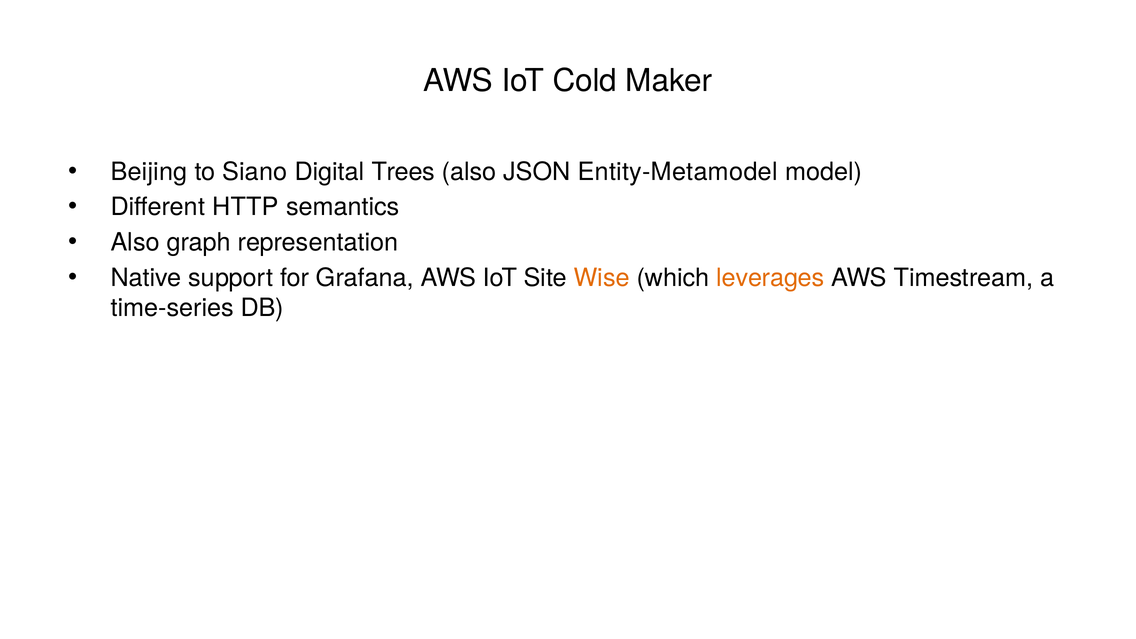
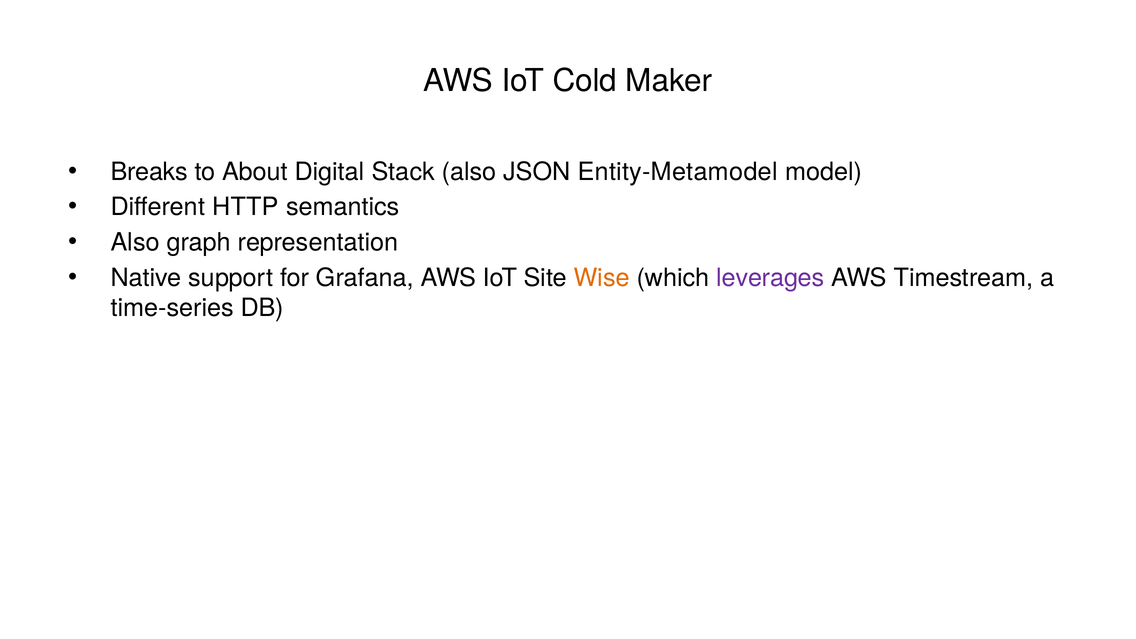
Beijing: Beijing -> Breaks
Siano: Siano -> About
Trees: Trees -> Stack
leverages colour: orange -> purple
